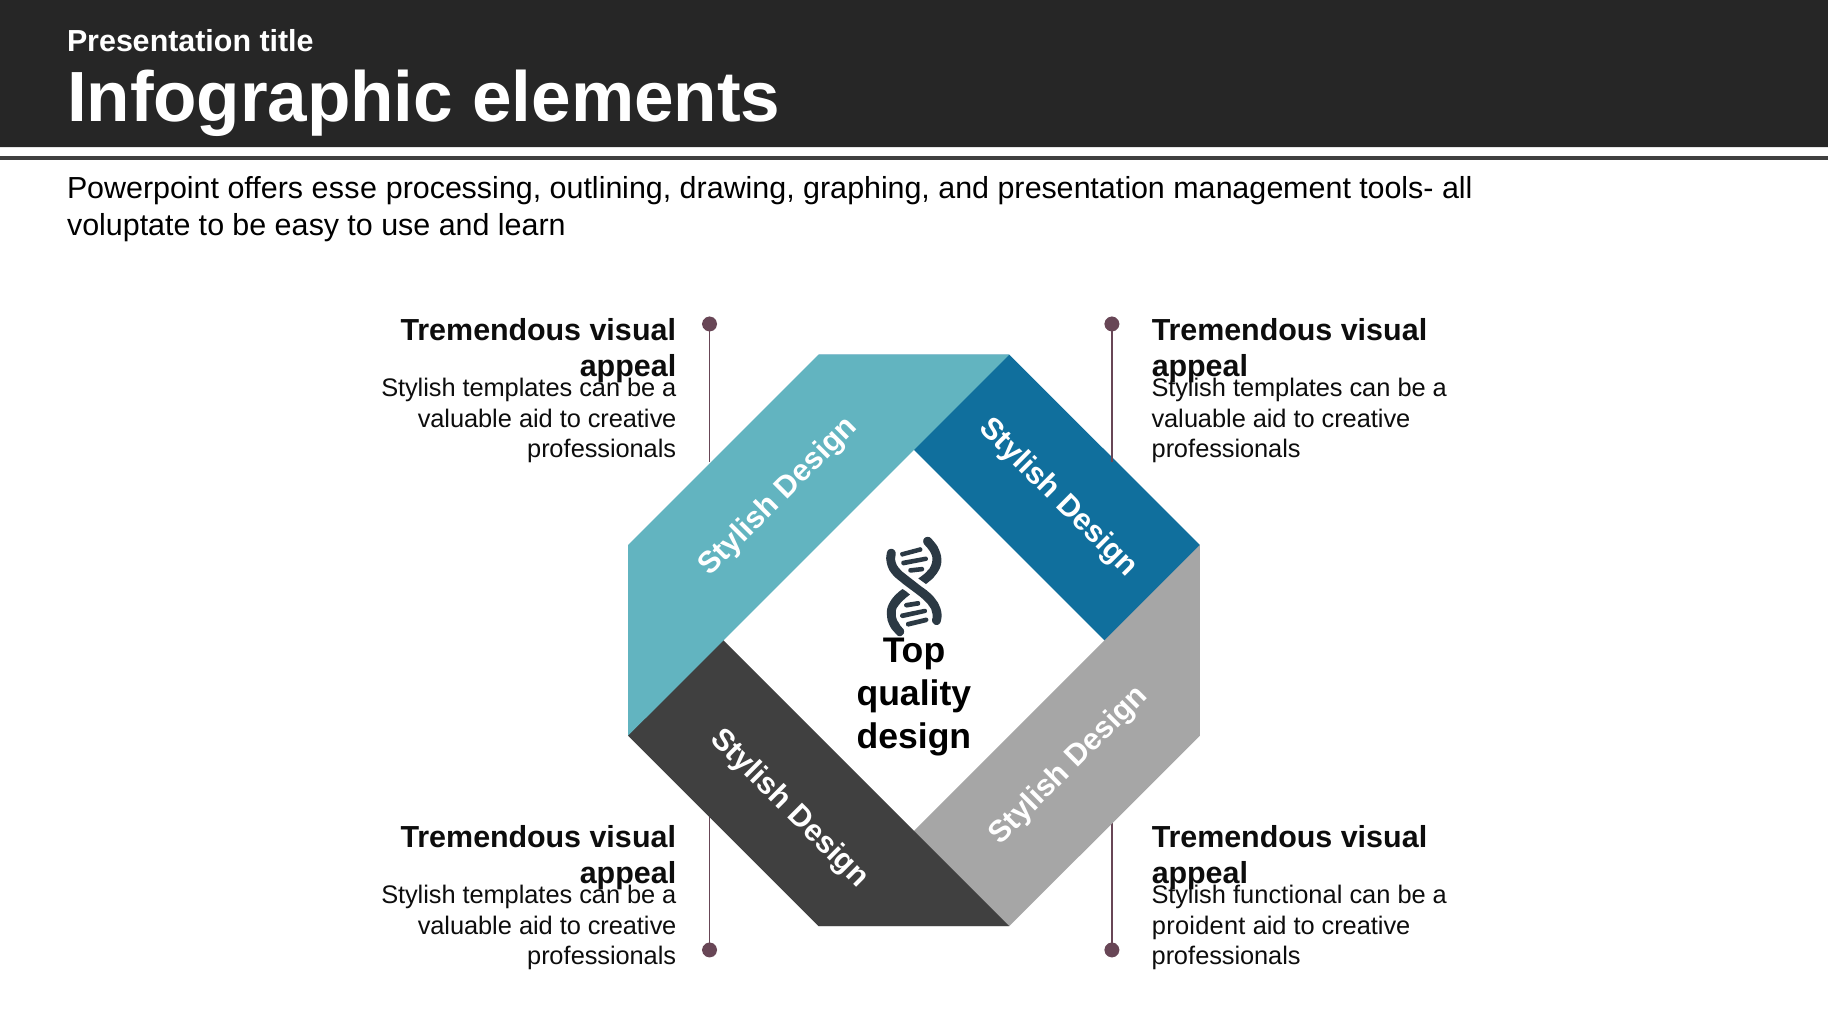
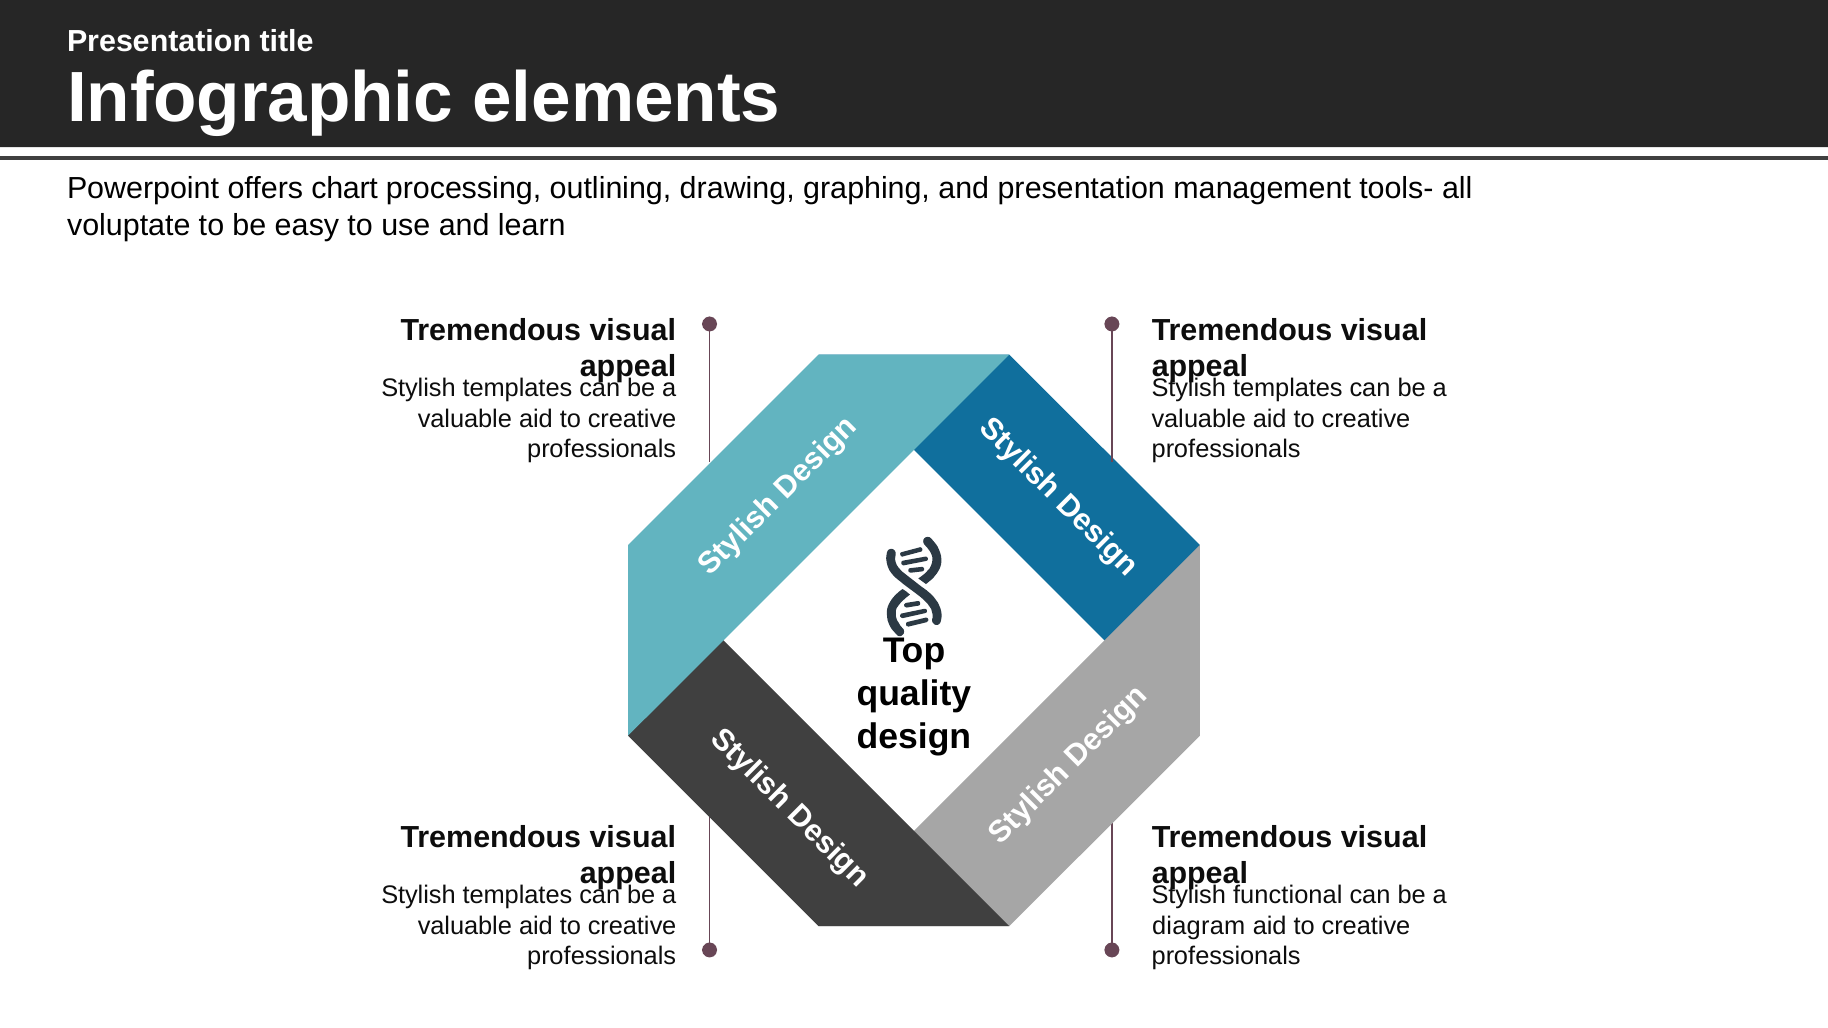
esse: esse -> chart
proident: proident -> diagram
